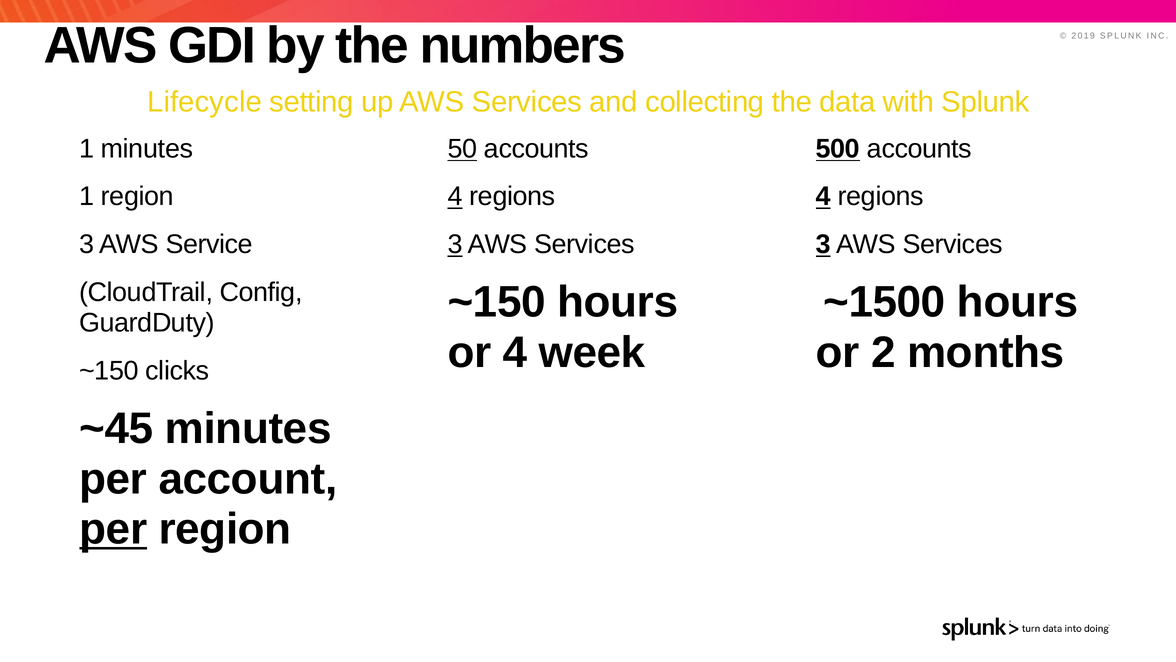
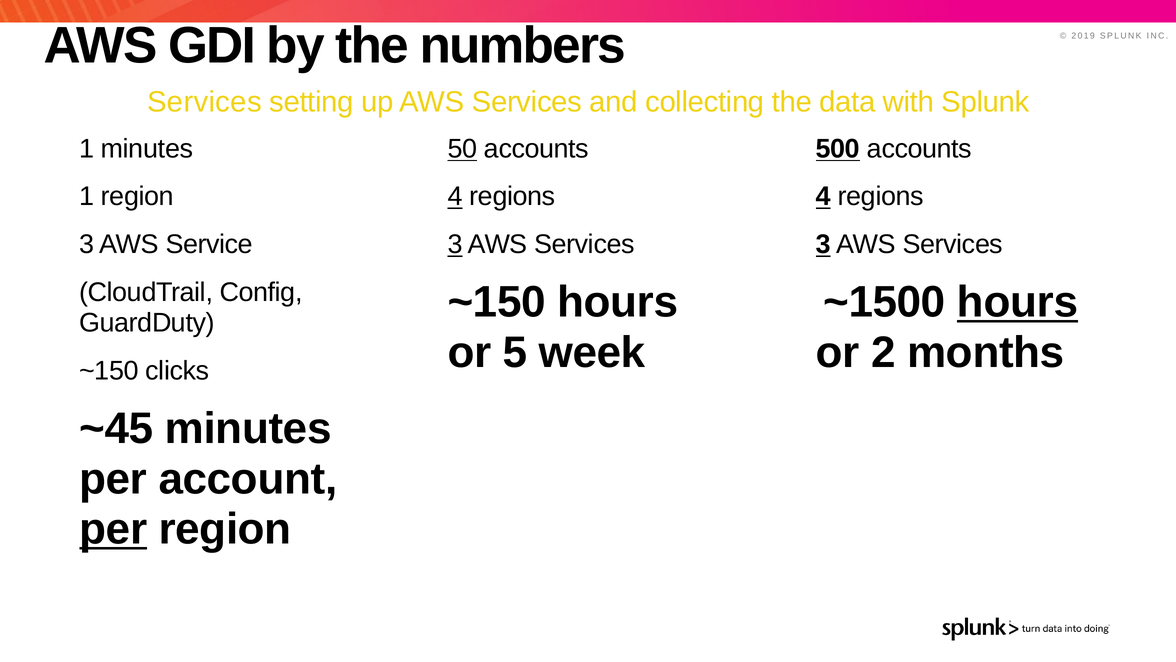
Lifecycle at (205, 102): Lifecycle -> Services
hours at (1018, 302) underline: none -> present
or 4: 4 -> 5
